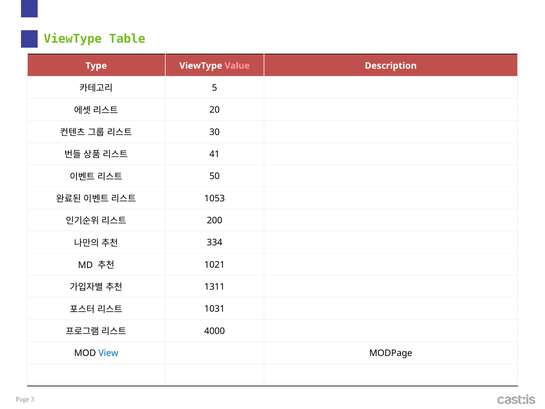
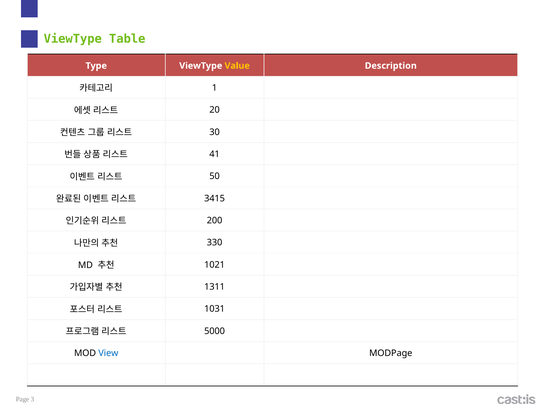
Value colour: pink -> yellow
5: 5 -> 1
1053: 1053 -> 3415
334: 334 -> 330
4000: 4000 -> 5000
